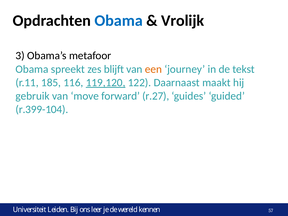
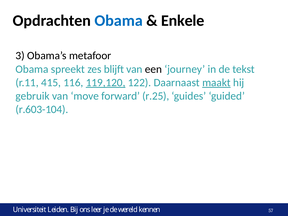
Vrolijk: Vrolijk -> Enkele
een colour: orange -> black
185: 185 -> 415
maakt underline: none -> present
r.27: r.27 -> r.25
r.399-104: r.399-104 -> r.603-104
